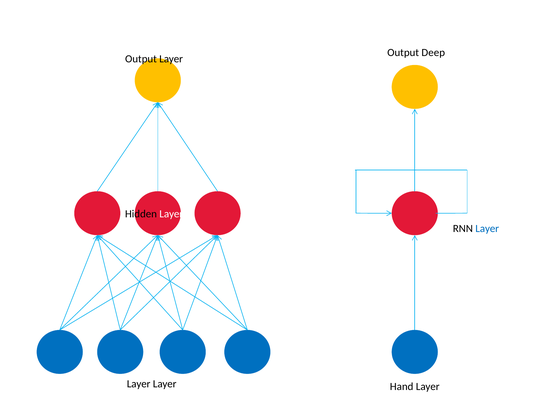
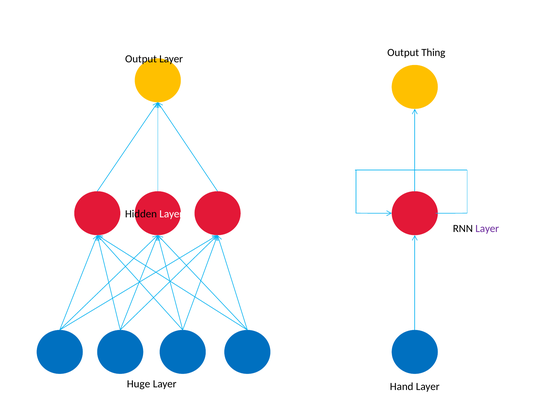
Deep: Deep -> Thing
Layer at (487, 229) colour: blue -> purple
Layer at (139, 384): Layer -> Huge
